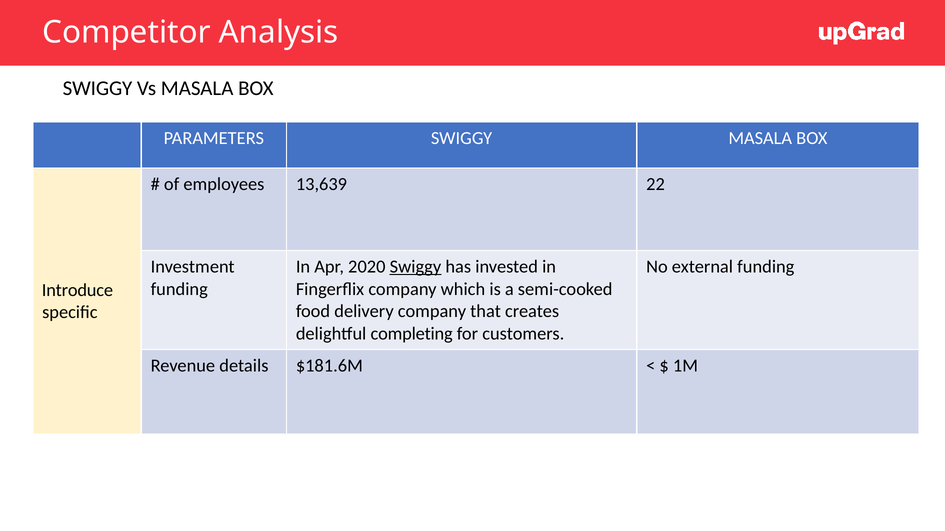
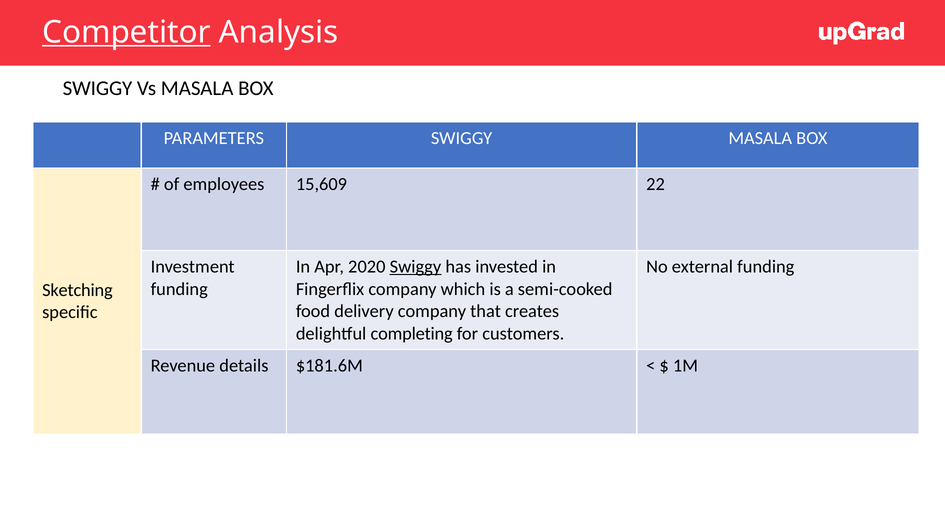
Competitor underline: none -> present
13,639: 13,639 -> 15,609
Introduce: Introduce -> Sketching
